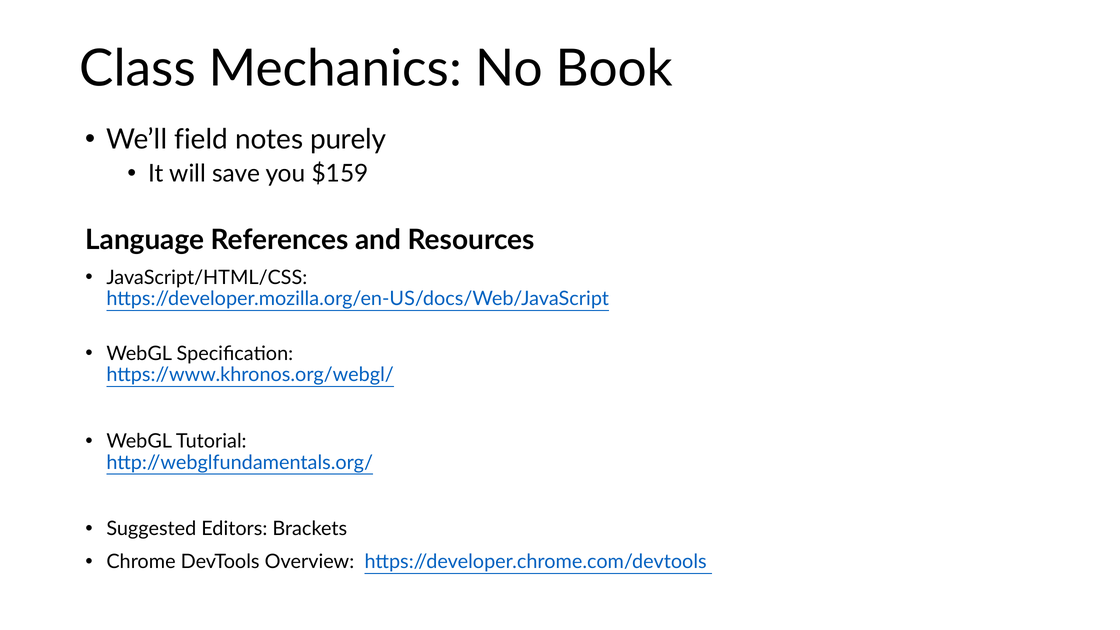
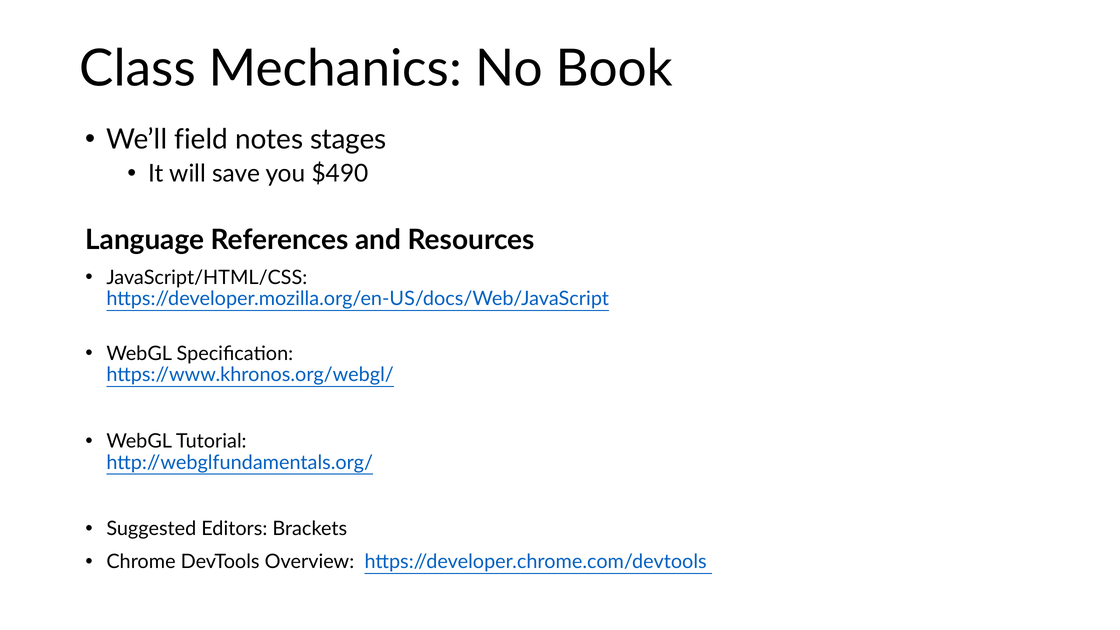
purely: purely -> stages
$159: $159 -> $490
